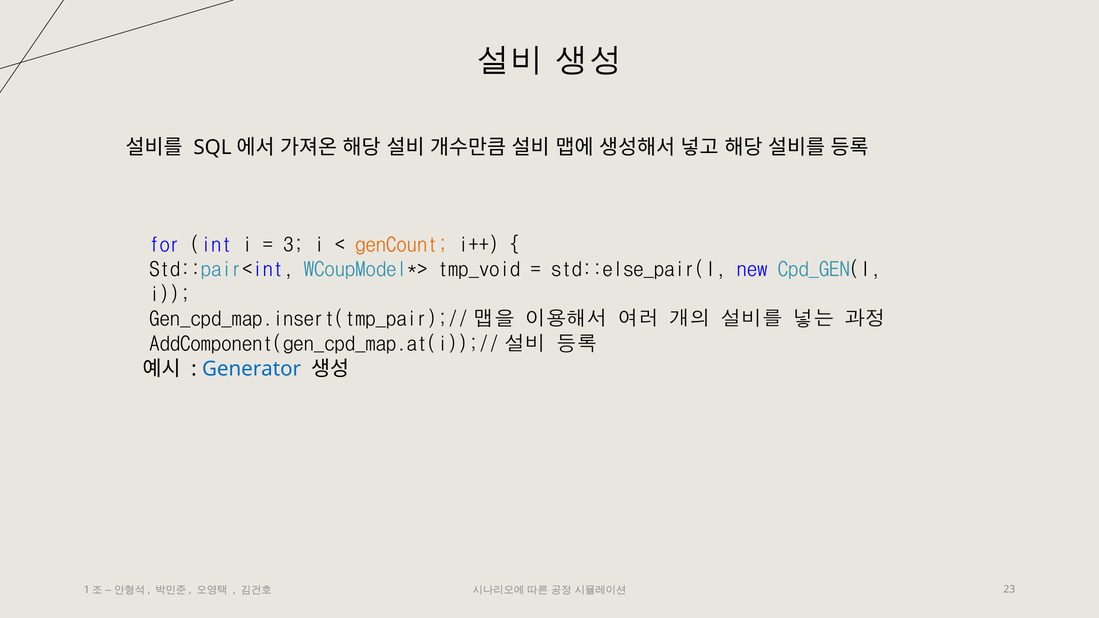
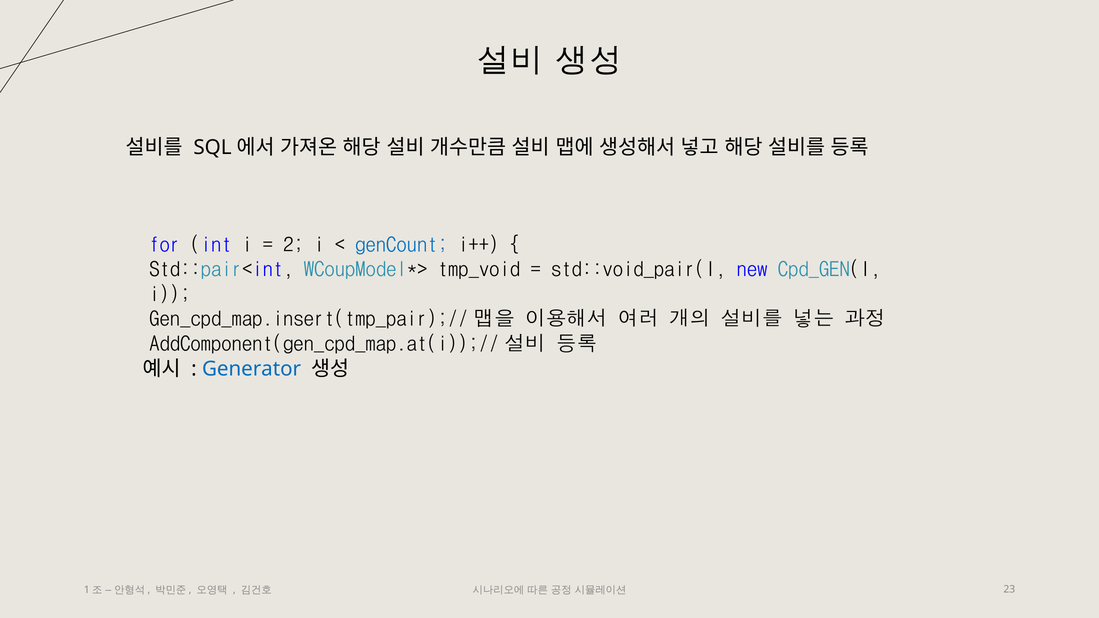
3: 3 -> 2
genCount colour: orange -> blue
std::else_pair(I: std::else_pair(I -> std::void_pair(I
